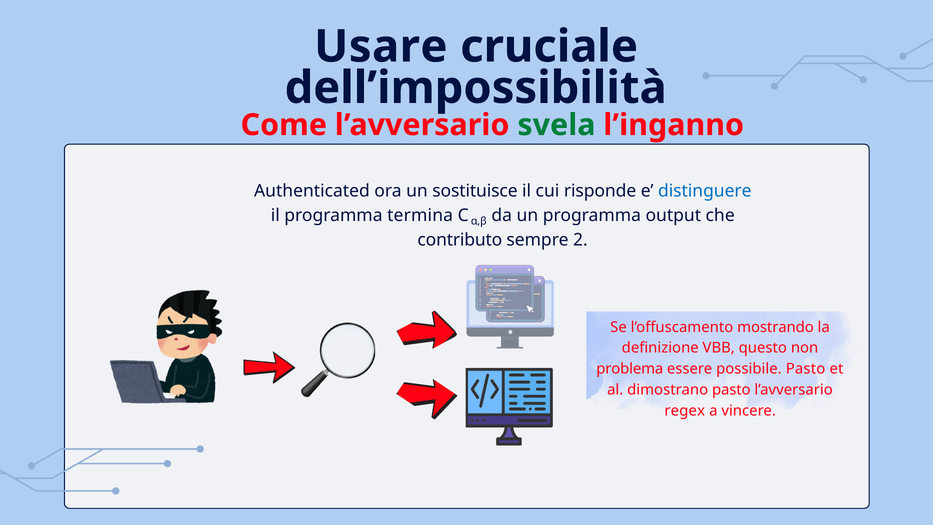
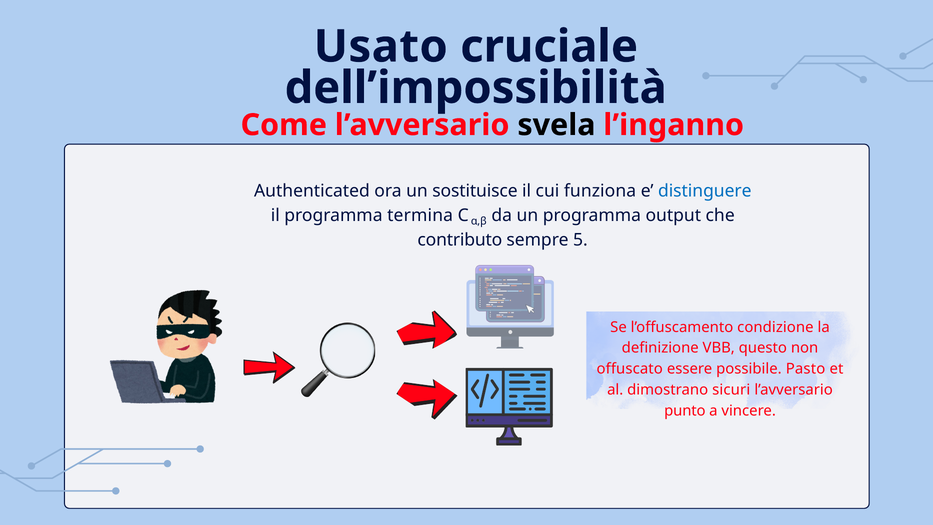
Usare: Usare -> Usato
svela colour: green -> black
risponde: risponde -> funziona
2: 2 -> 5
mostrando: mostrando -> condizione
problema: problema -> offuscato
dimostrano pasto: pasto -> sicuri
regex: regex -> punto
